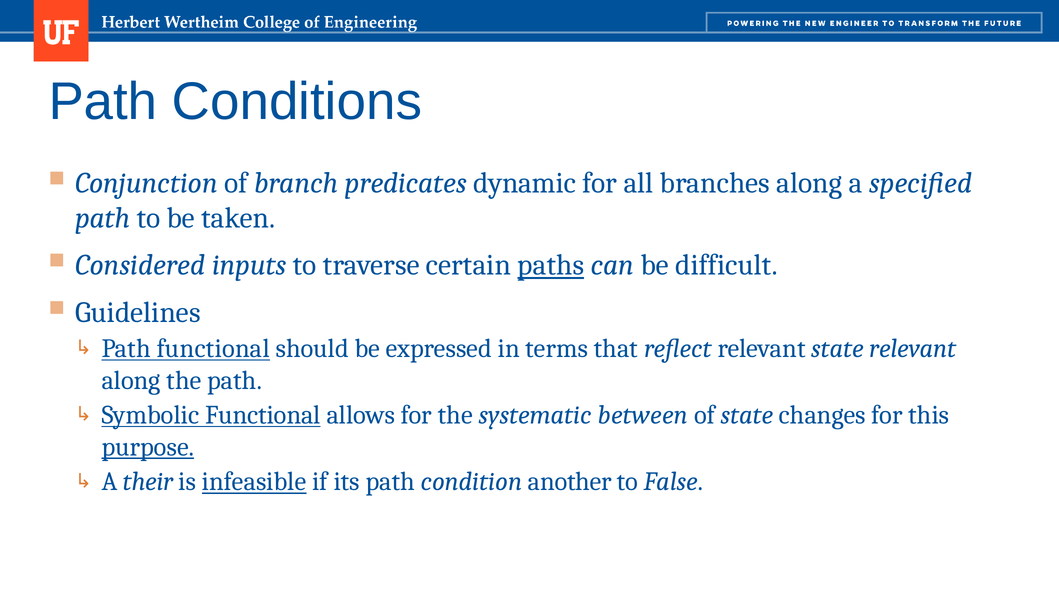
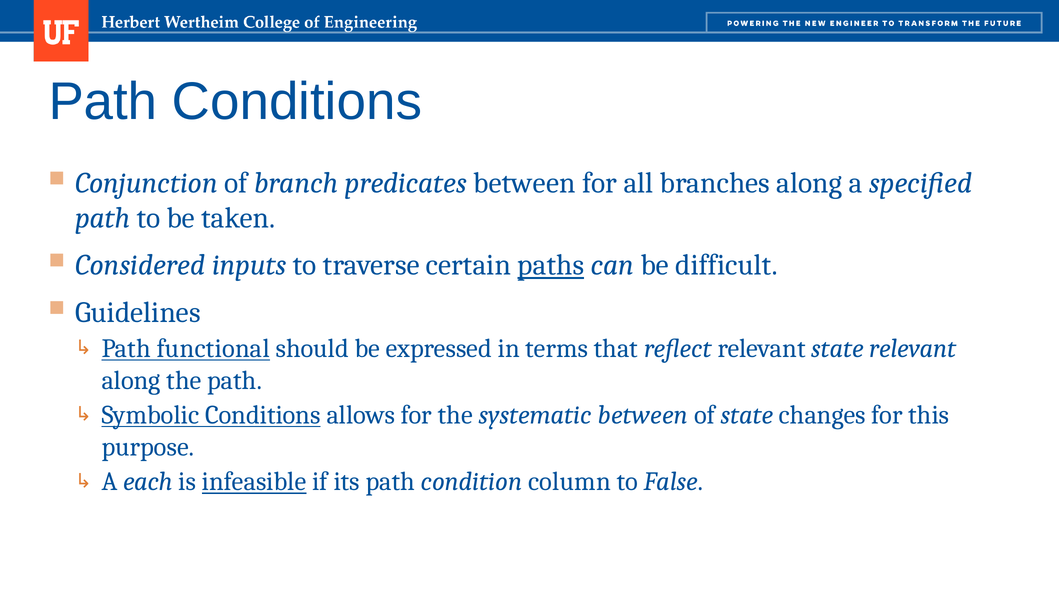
predicates dynamic: dynamic -> between
Symbolic Functional: Functional -> Conditions
purpose underline: present -> none
their: their -> each
another: another -> column
